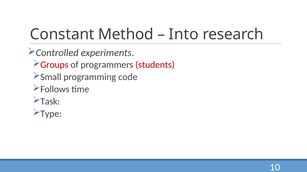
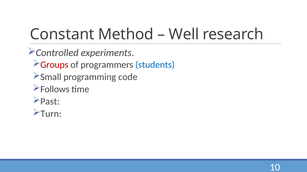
Into: Into -> Well
students colour: red -> blue
Task: Task -> Past
Type: Type -> Turn
